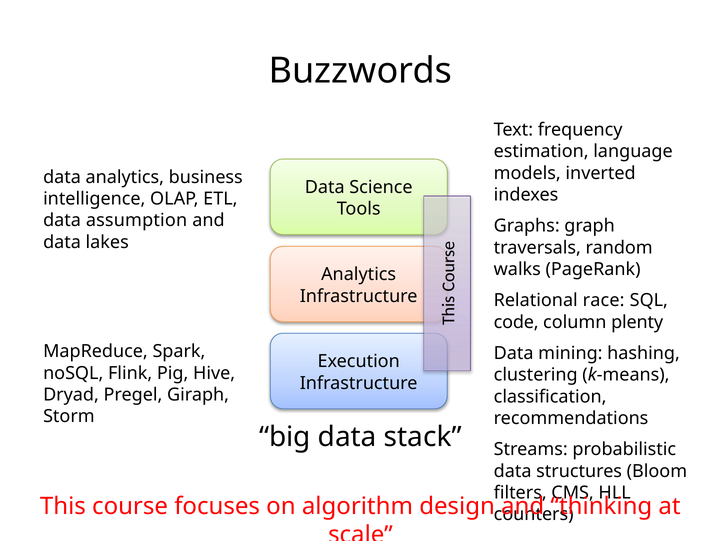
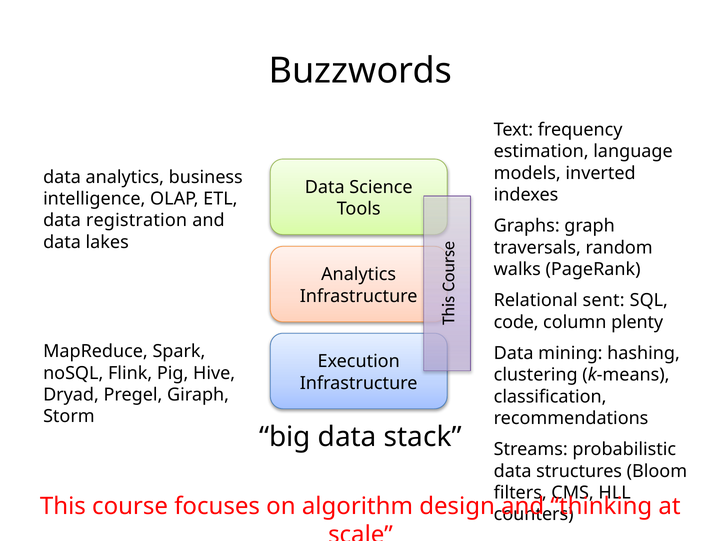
assumption: assumption -> registration
race: race -> sent
